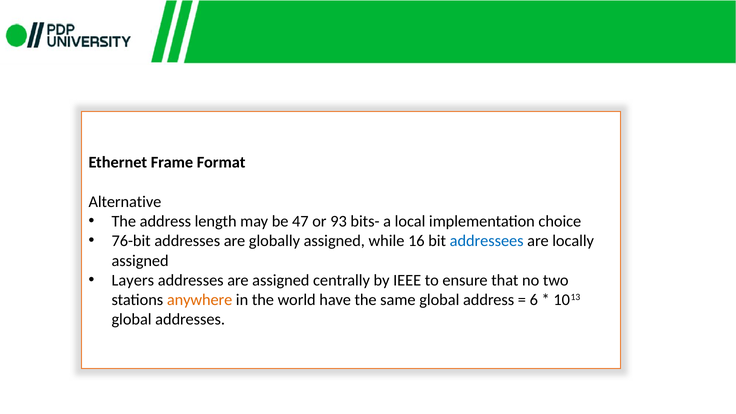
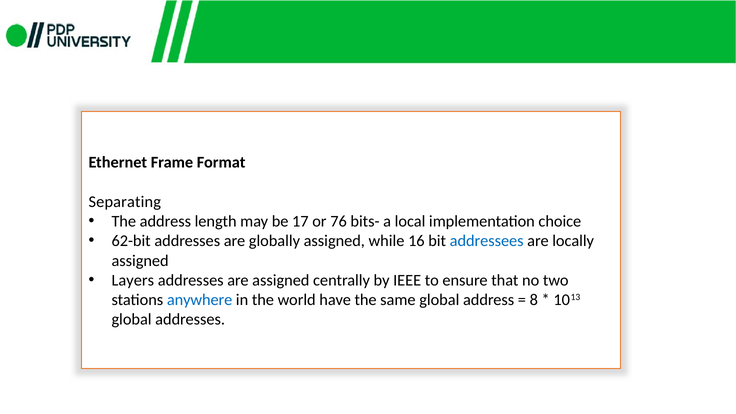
Alternative: Alternative -> Separating
47: 47 -> 17
93: 93 -> 76
76-bit: 76-bit -> 62-bit
anywhere colour: orange -> blue
6: 6 -> 8
